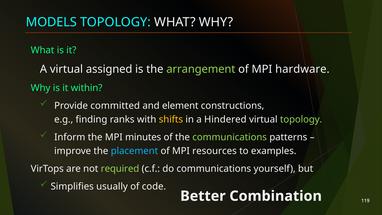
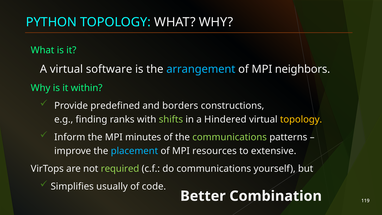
MODELS: MODELS -> PYTHON
assigned: assigned -> software
arrangement colour: light green -> light blue
hardware: hardware -> neighbors
committed: committed -> predefined
element: element -> borders
shifts colour: yellow -> light green
topology at (301, 119) colour: light green -> yellow
examples: examples -> extensive
